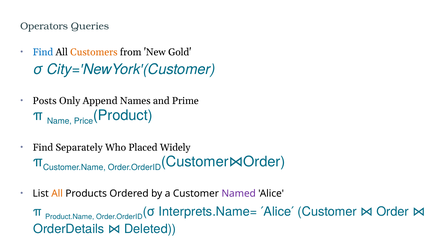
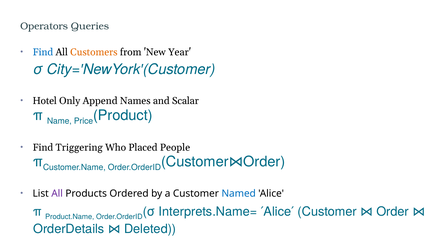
Gold: Gold -> Year
Posts: Posts -> Hotel
Prime: Prime -> Scalar
Separately: Separately -> Triggering
Widely: Widely -> People
All at (57, 194) colour: orange -> purple
Named colour: purple -> blue
